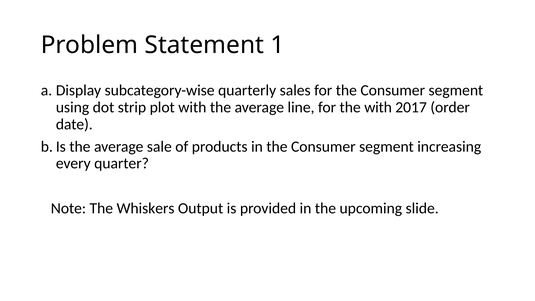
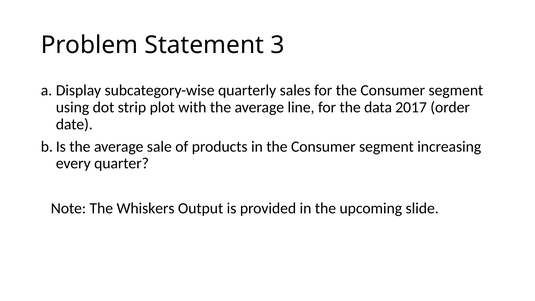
1: 1 -> 3
the with: with -> data
